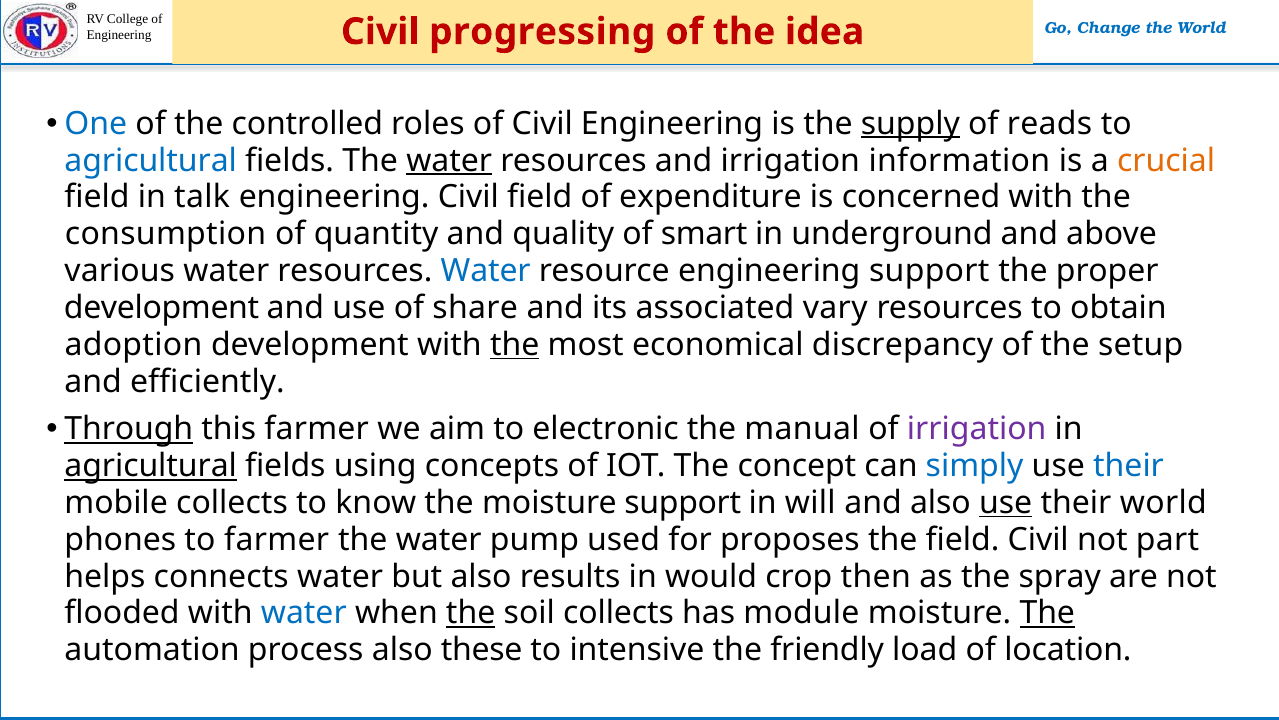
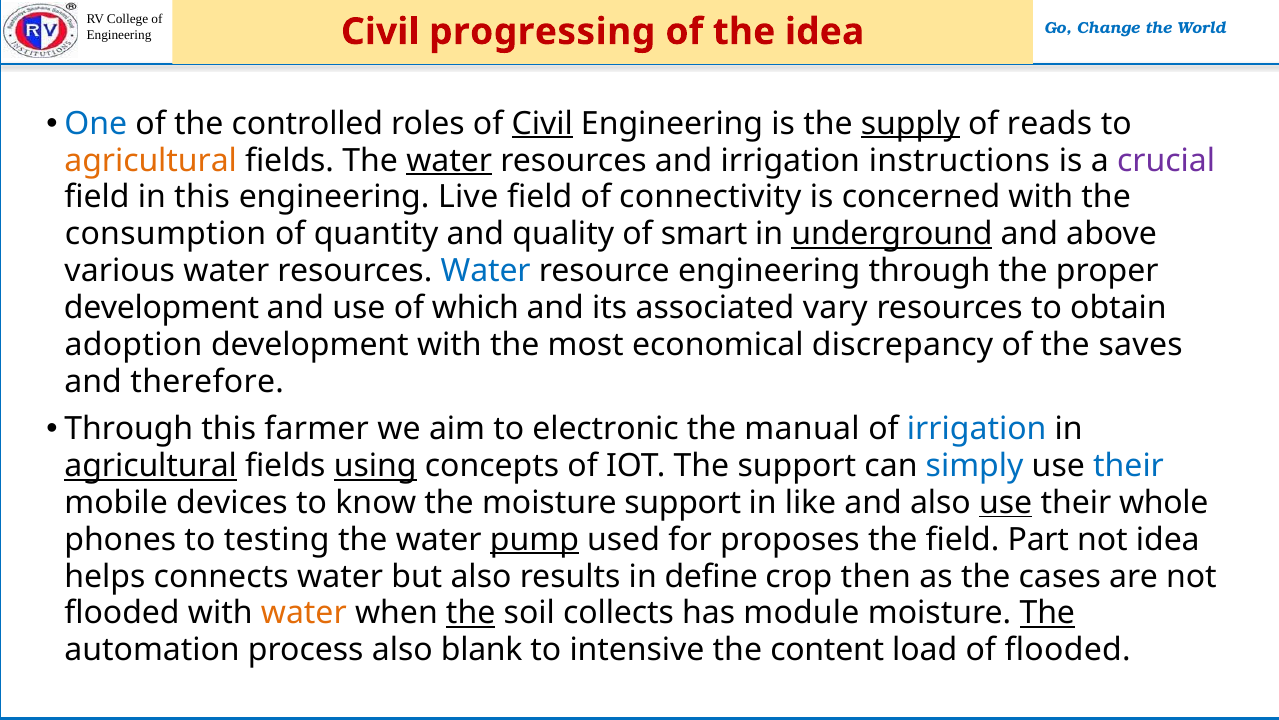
Civil at (542, 124) underline: none -> present
agricultural at (151, 160) colour: blue -> orange
information: information -> instructions
crucial colour: orange -> purple
in talk: talk -> this
engineering Civil: Civil -> Live
expenditure: expenditure -> connectivity
underground underline: none -> present
engineering support: support -> through
share: share -> which
the at (515, 344) underline: present -> none
setup: setup -> saves
efficiently: efficiently -> therefore
Through at (129, 429) underline: present -> none
irrigation at (977, 429) colour: purple -> blue
using underline: none -> present
The concept: concept -> support
mobile collects: collects -> devices
will: will -> like
their world: world -> whole
to farmer: farmer -> testing
pump underline: none -> present
field Civil: Civil -> Part
not part: part -> idea
would: would -> define
spray: spray -> cases
water at (304, 613) colour: blue -> orange
these: these -> blank
friendly: friendly -> content
of location: location -> flooded
